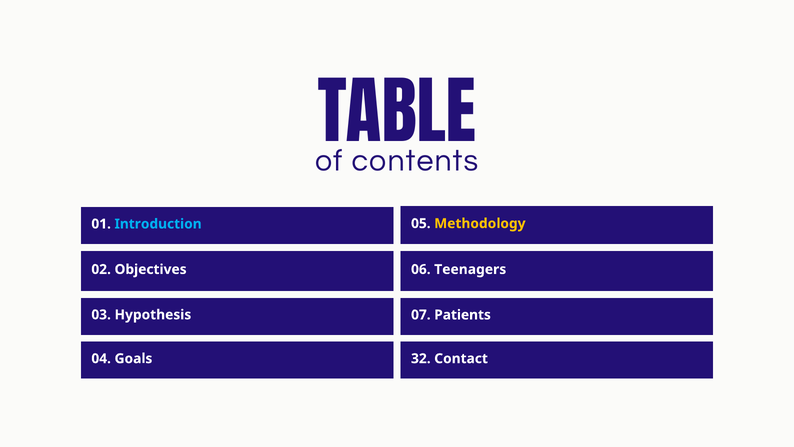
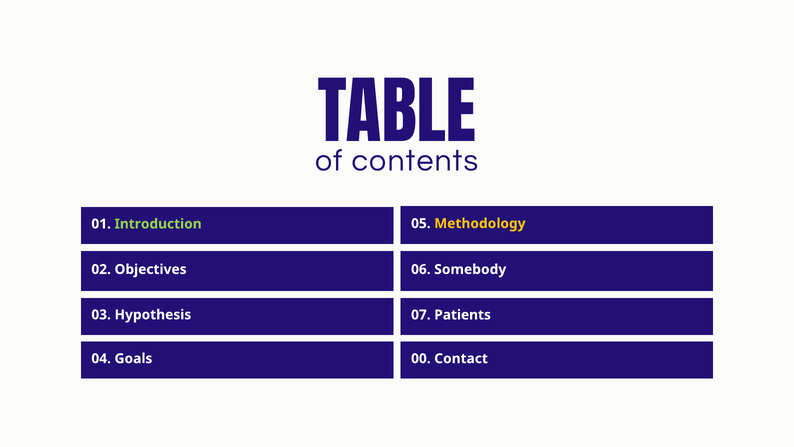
Introduction colour: light blue -> light green
Teenagers: Teenagers -> Somebody
32: 32 -> 00
